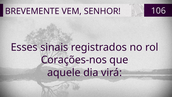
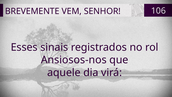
Corações-nos: Corações-nos -> Ansiosos-nos
